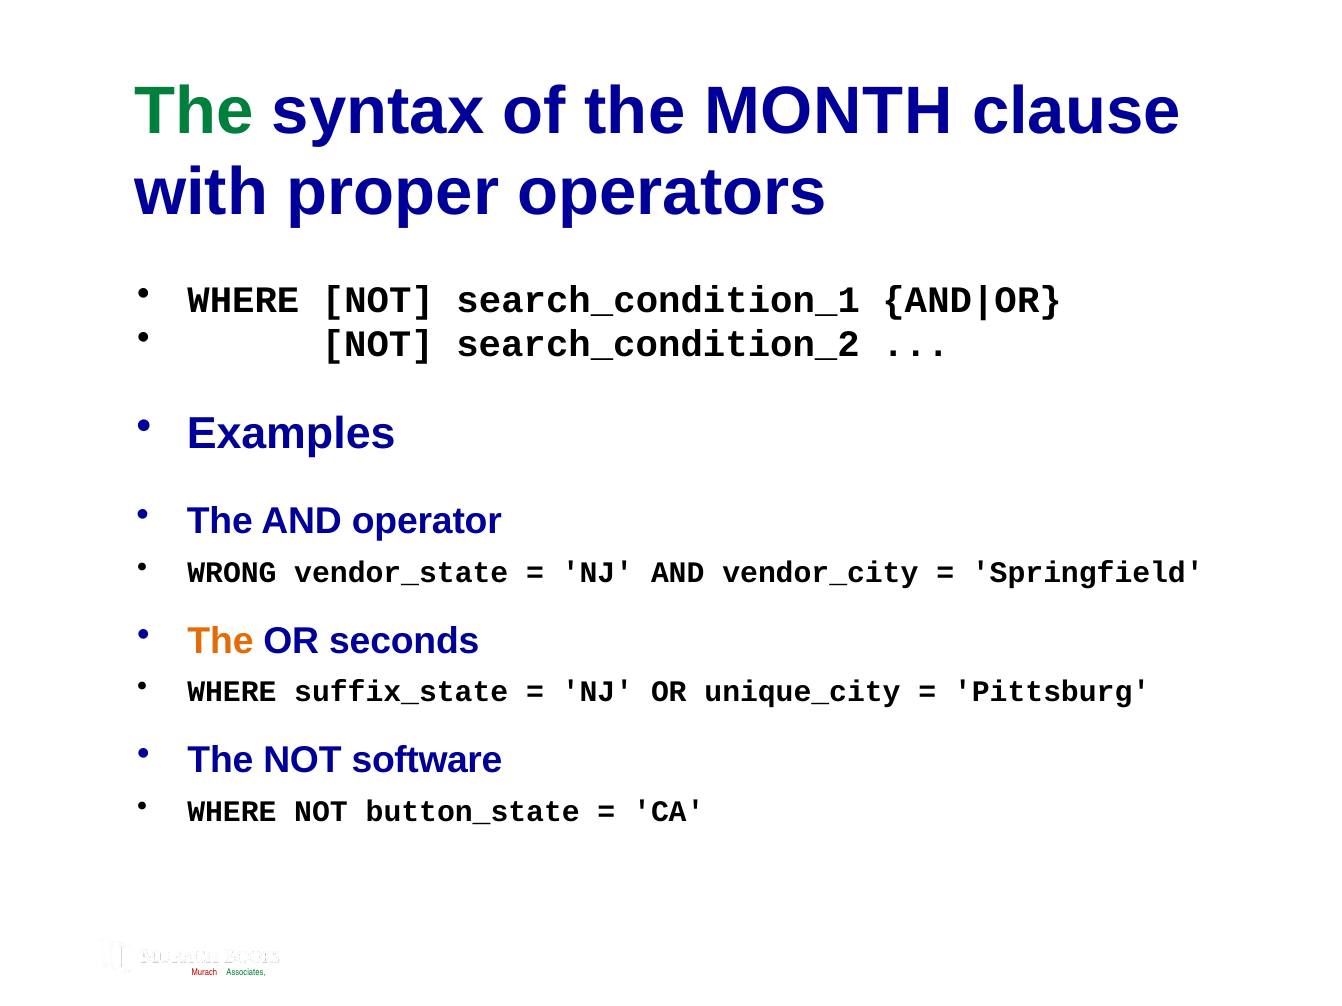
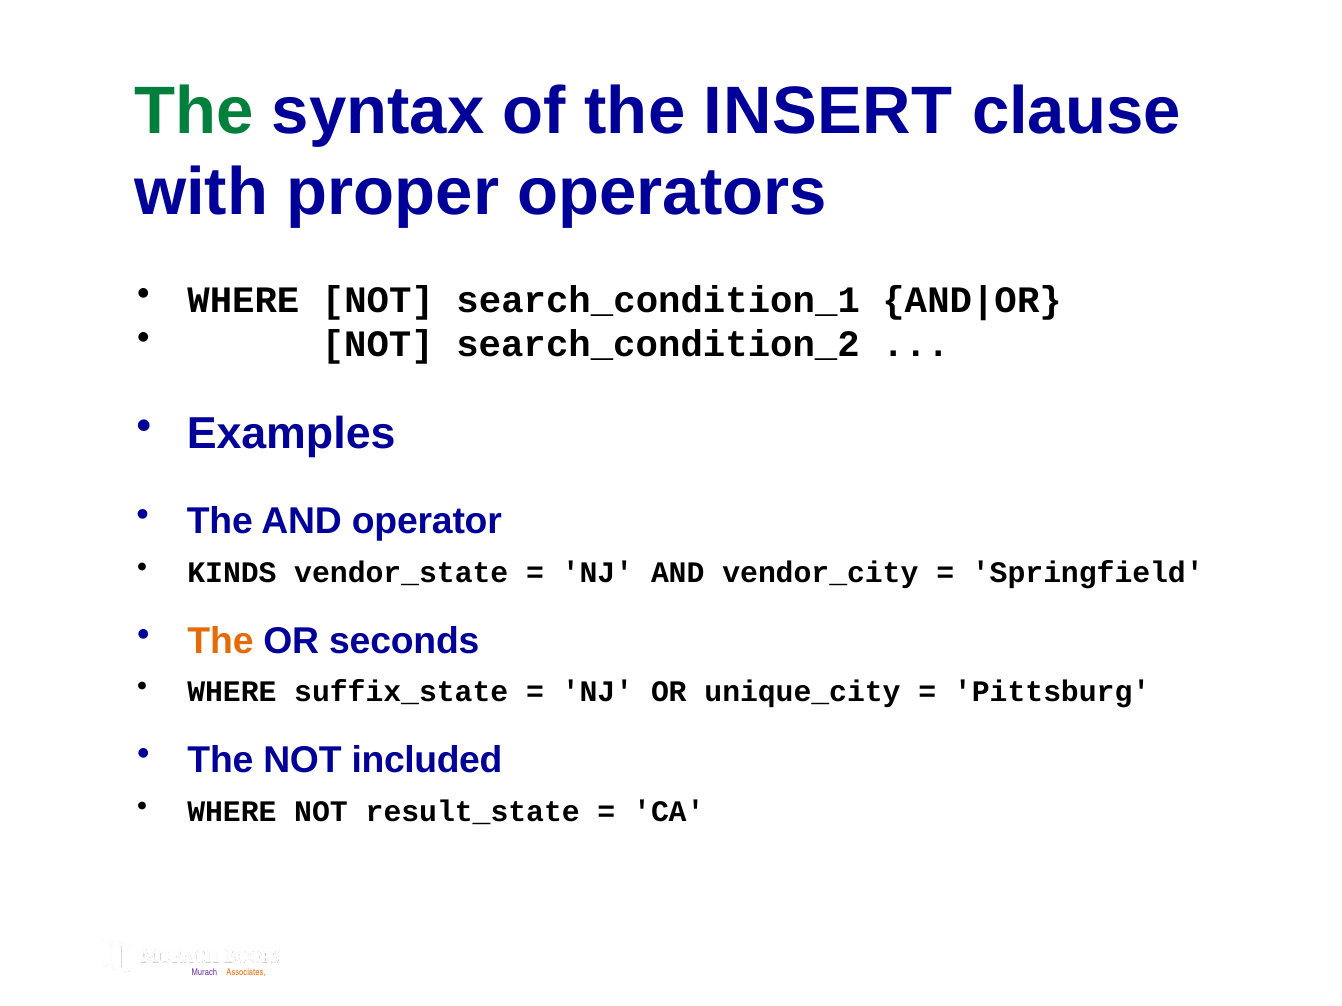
MONTH: MONTH -> INSERT
WRONG: WRONG -> KINDS
software: software -> included
button_state: button_state -> result_state
Murach colour: red -> purple
Associates colour: green -> orange
